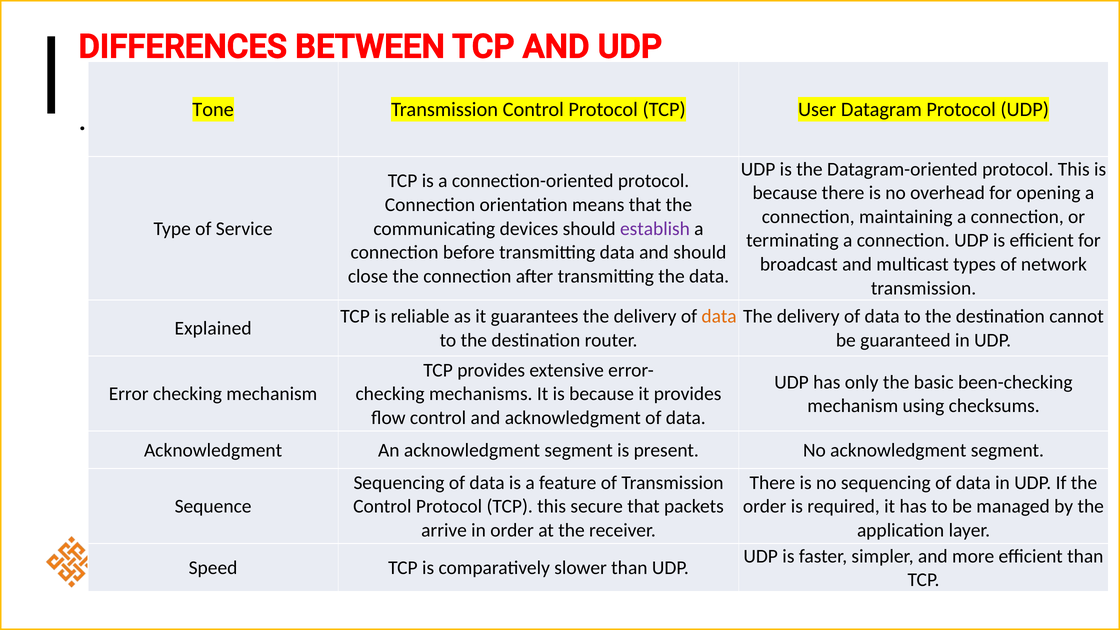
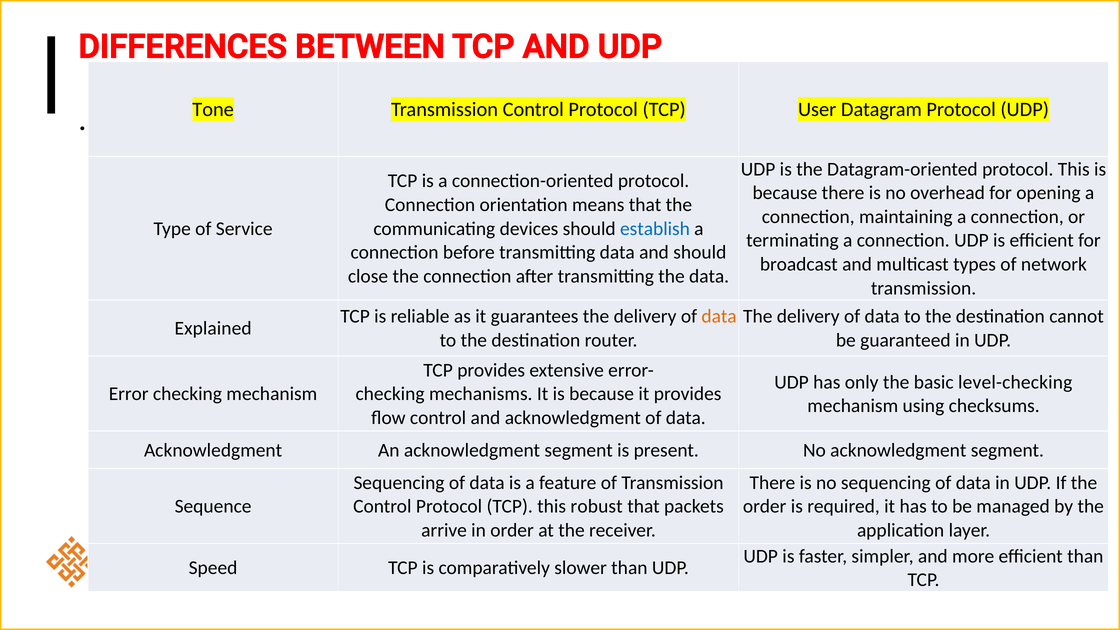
establish colour: purple -> blue
been-checking: been-checking -> level-checking
secure: secure -> robust
